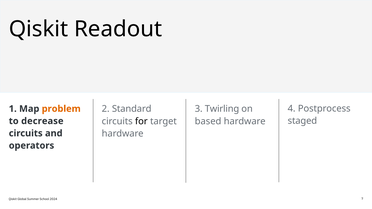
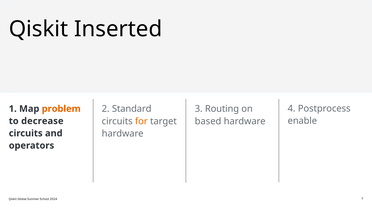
Readout: Readout -> Inserted
Twirling: Twirling -> Routing
staged: staged -> enable
for colour: black -> orange
